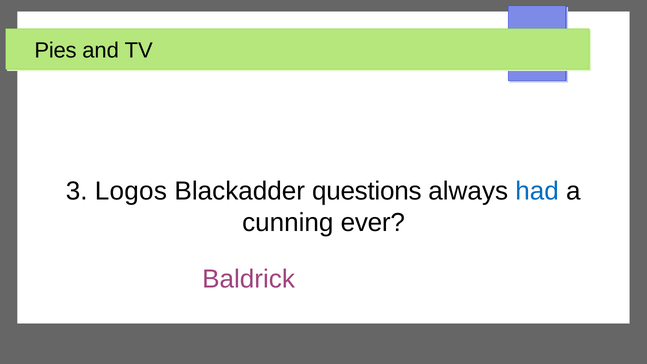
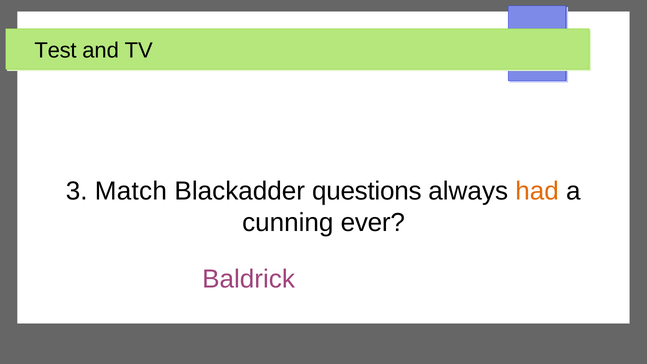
Pies: Pies -> Test
Logos: Logos -> Match
had colour: blue -> orange
